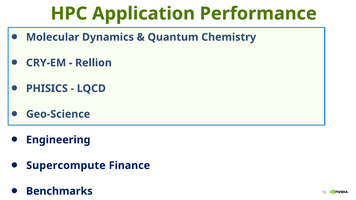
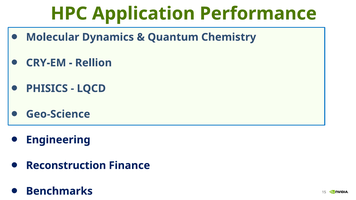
Supercompute: Supercompute -> Reconstruction
